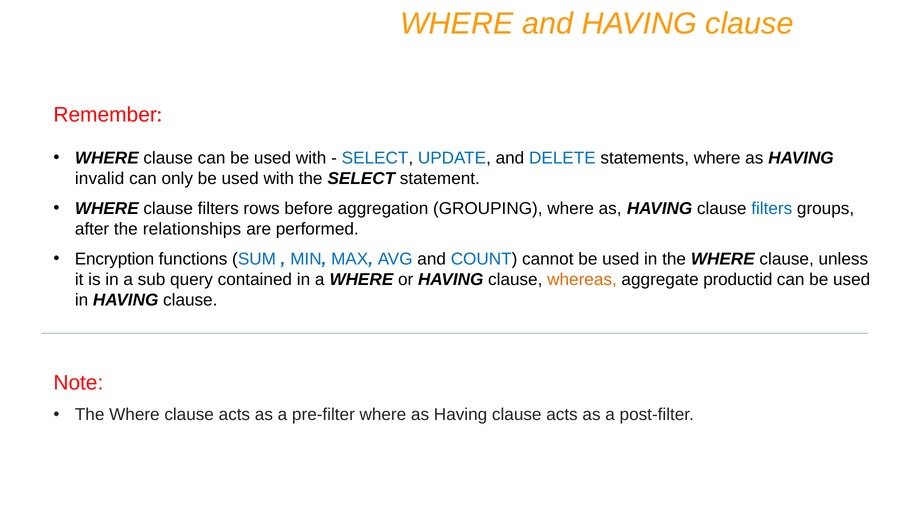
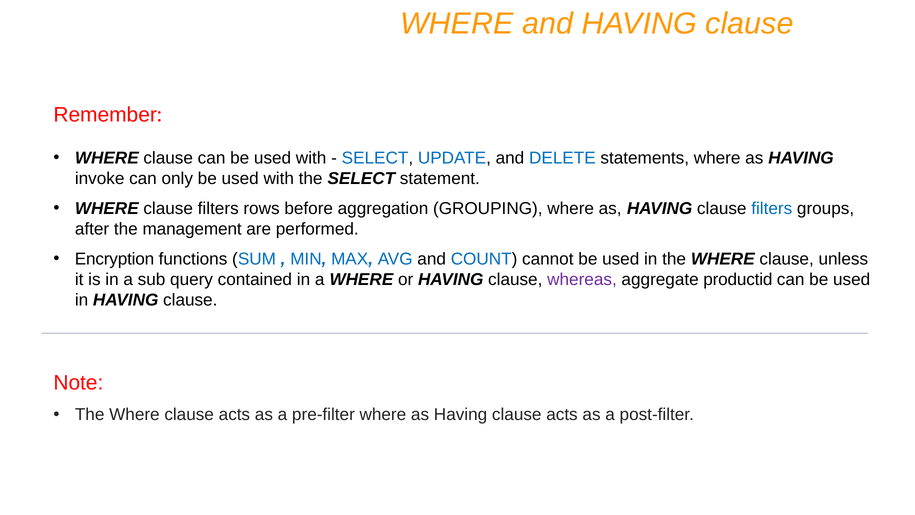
invalid: invalid -> invoke
relationships: relationships -> management
whereas colour: orange -> purple
